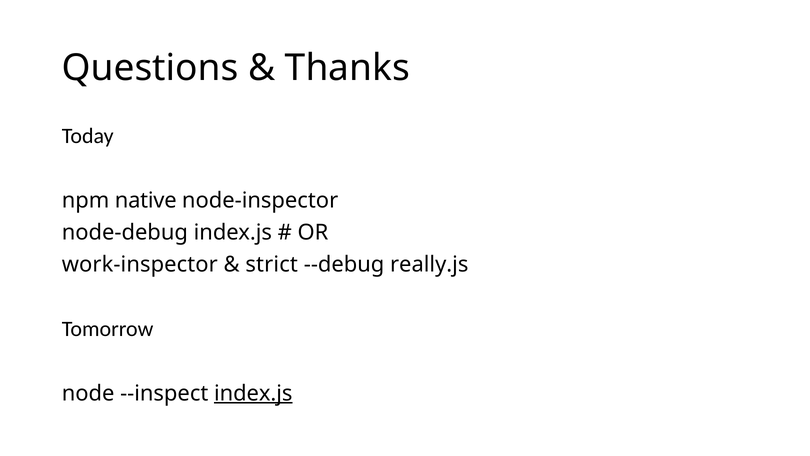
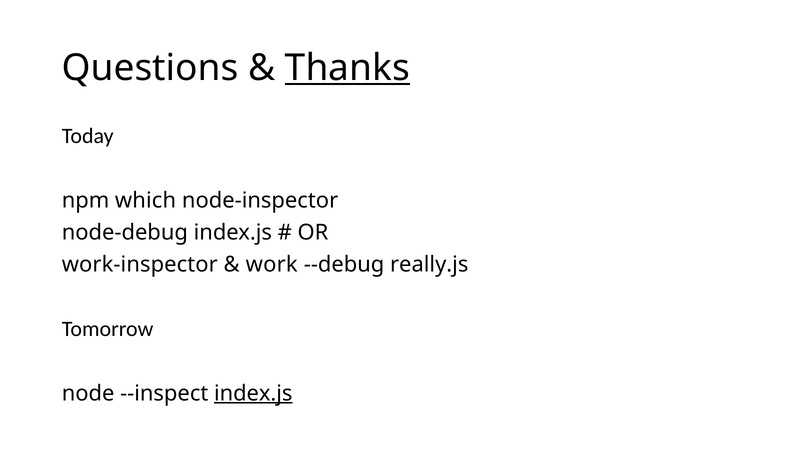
Thanks underline: none -> present
native: native -> which
strict: strict -> work
